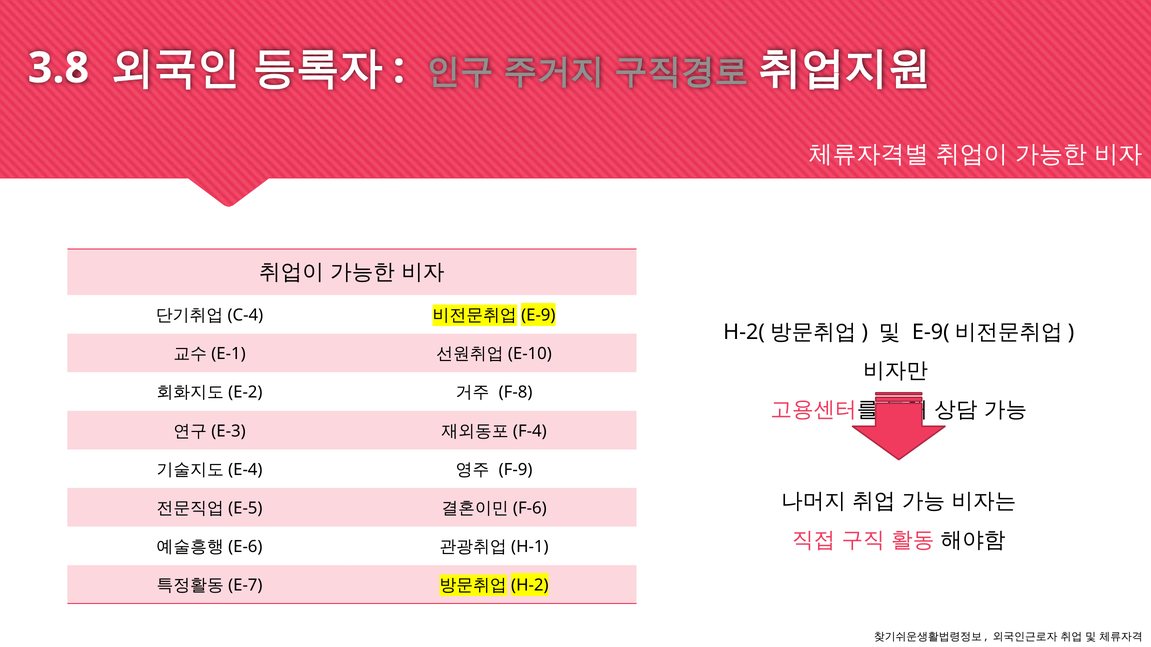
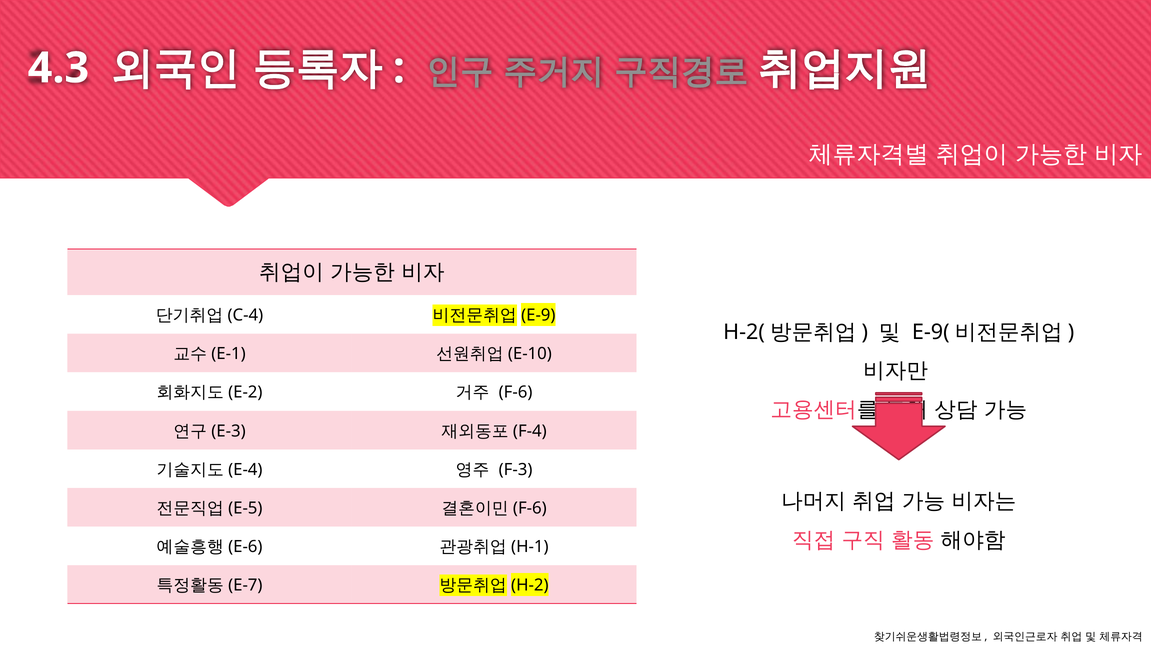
3.8: 3.8 -> 4.3
F-8 at (516, 393): F-8 -> F-6
F-9: F-9 -> F-3
